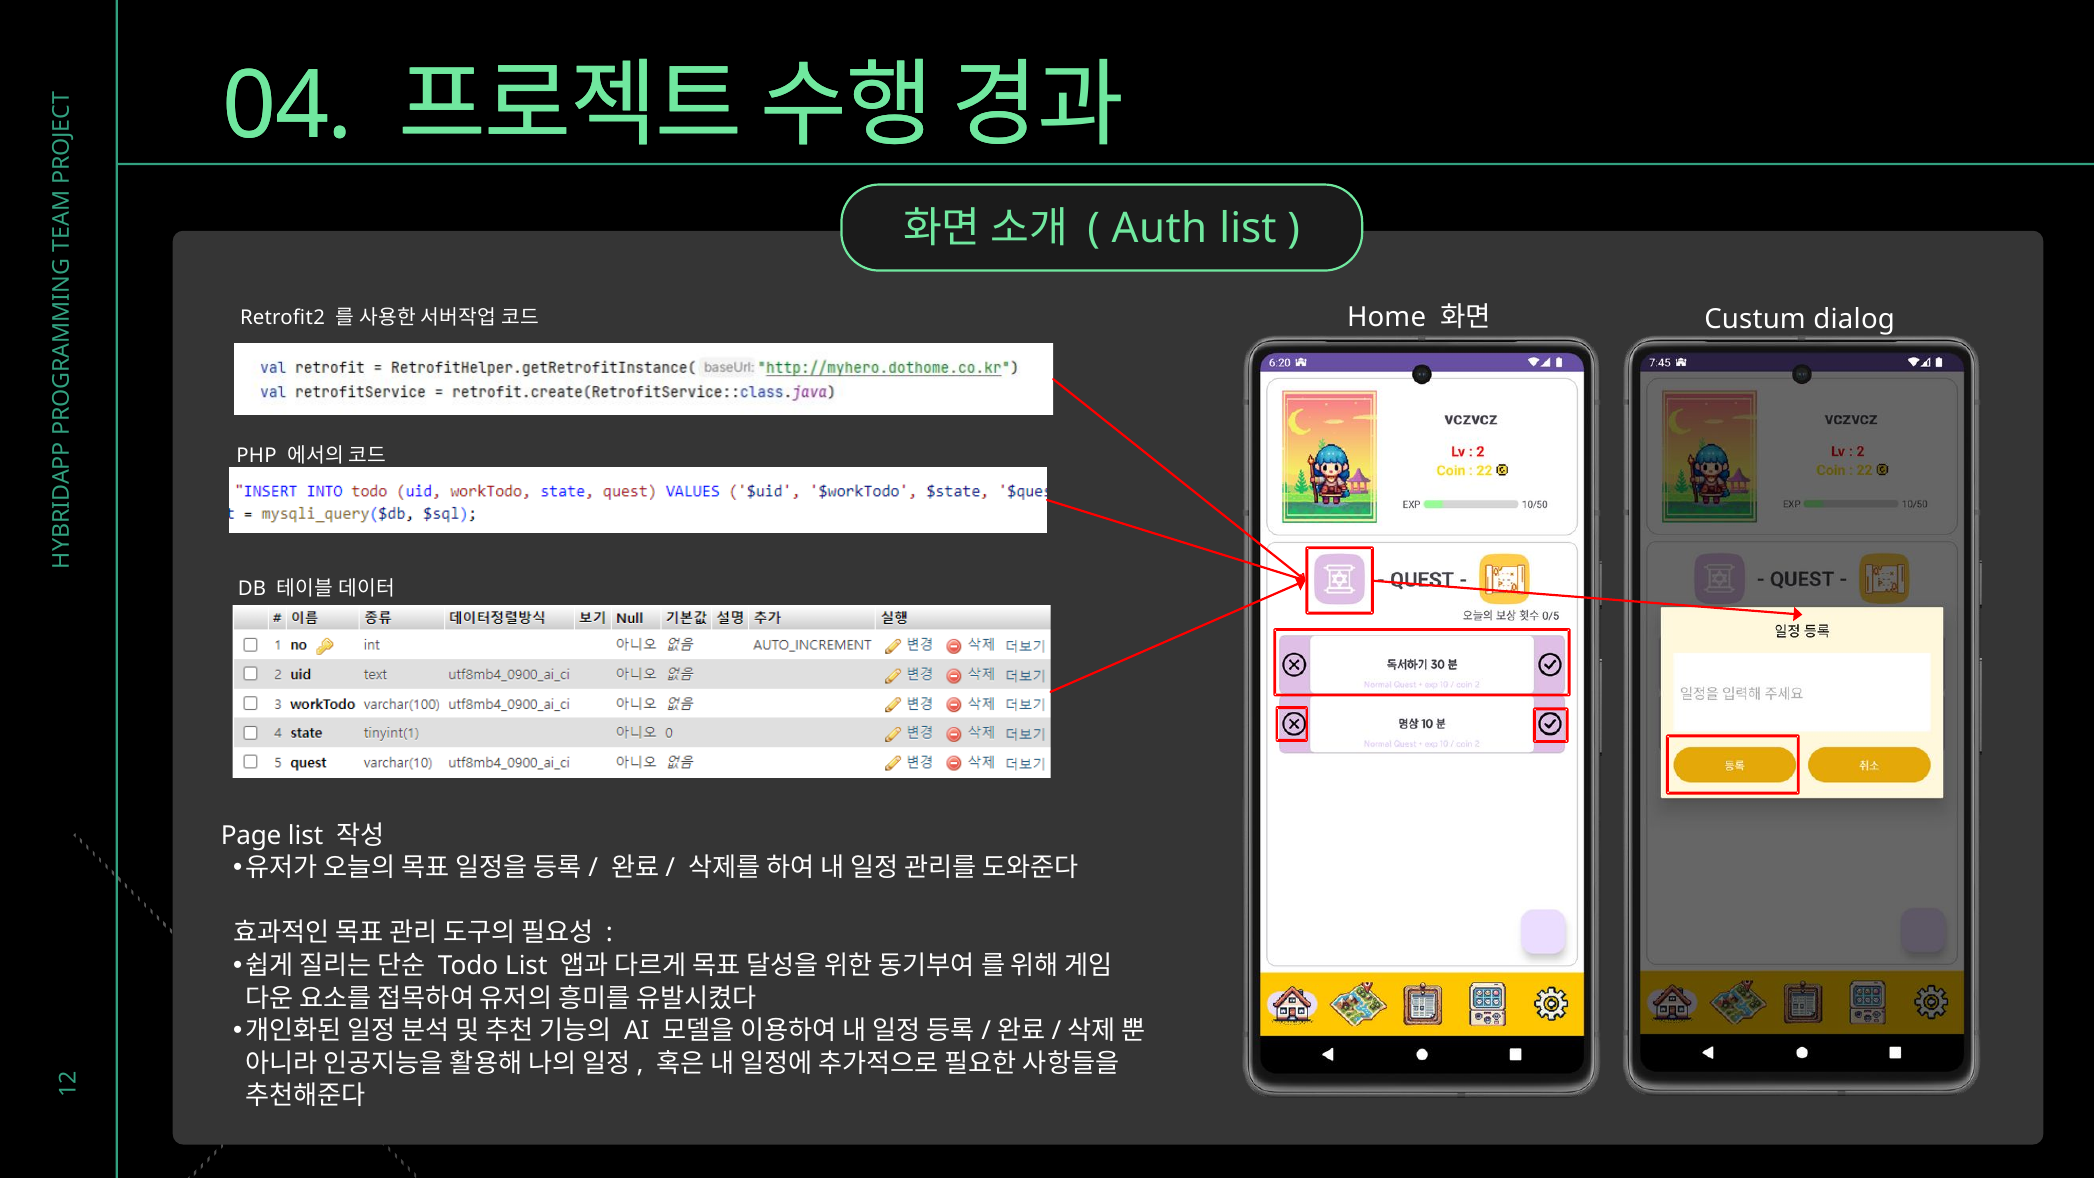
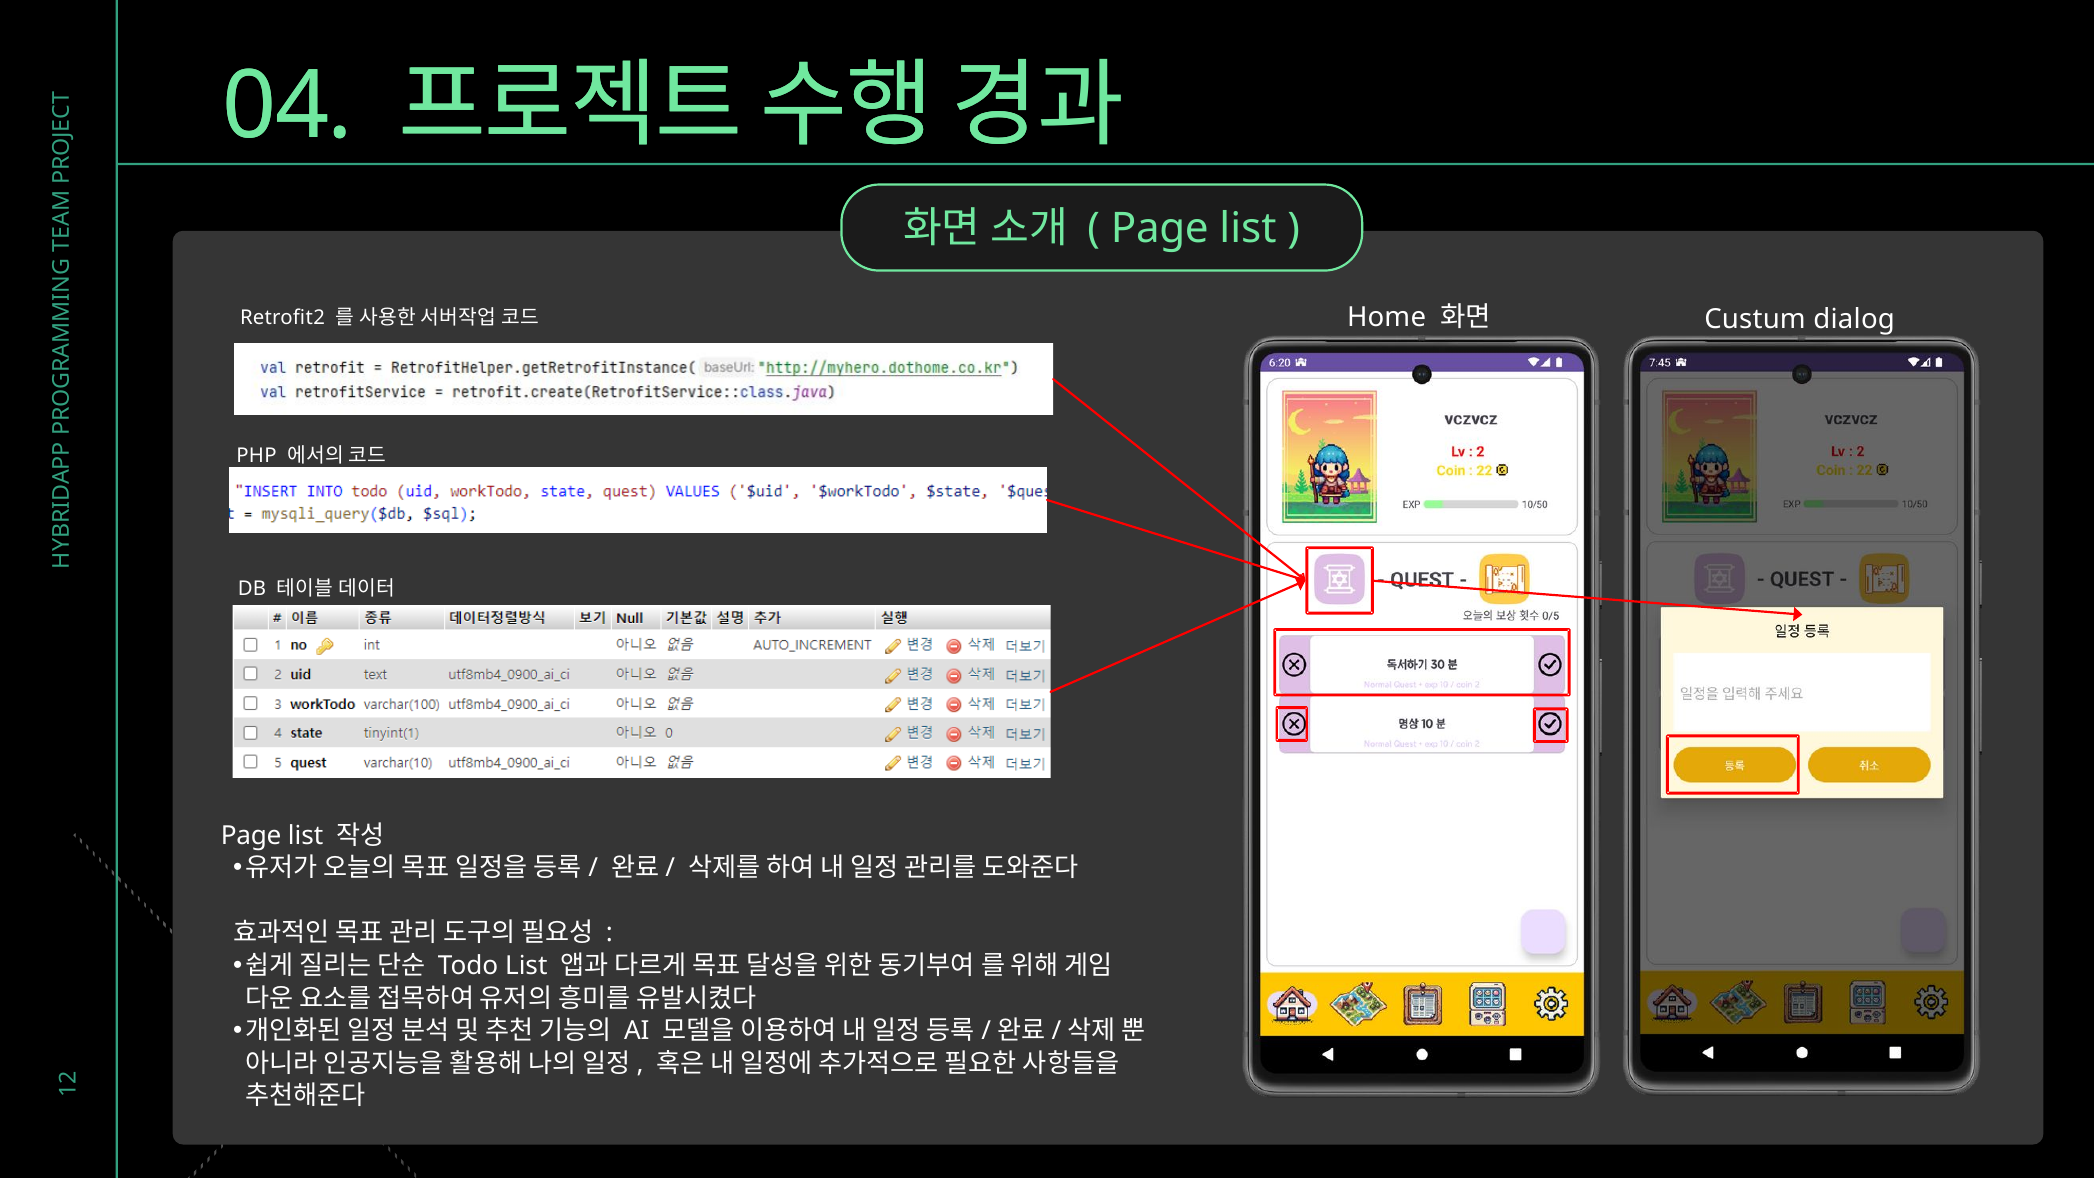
Auth at (1159, 228): Auth -> Page
